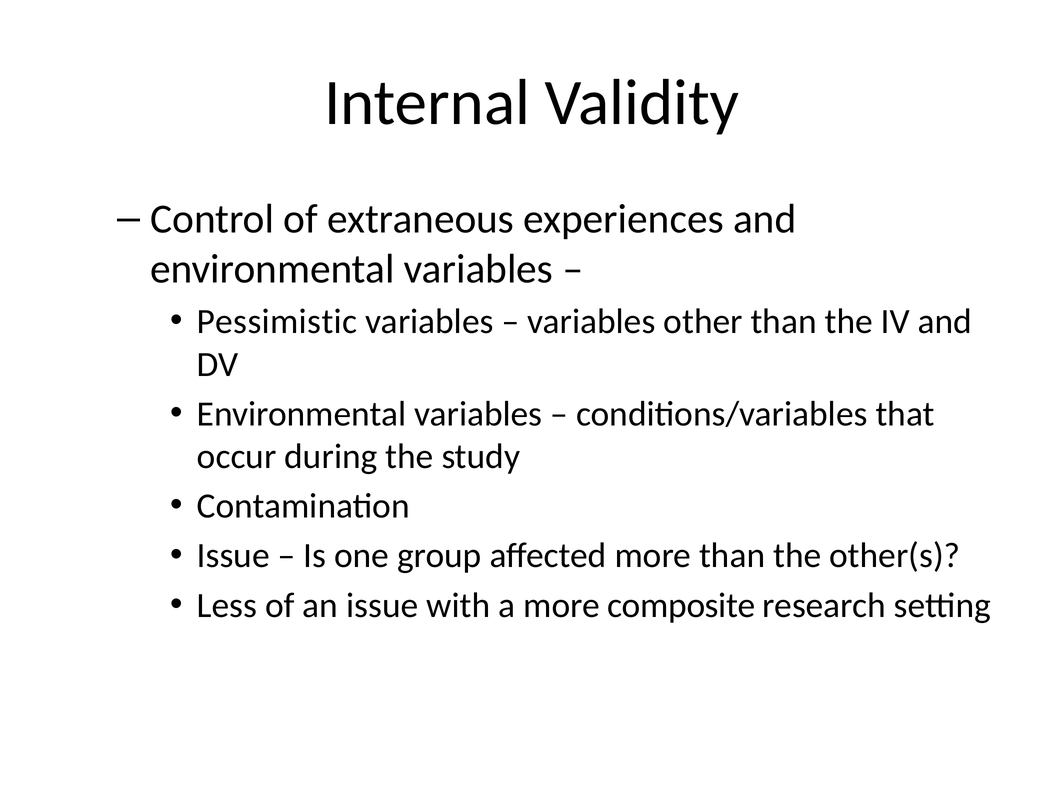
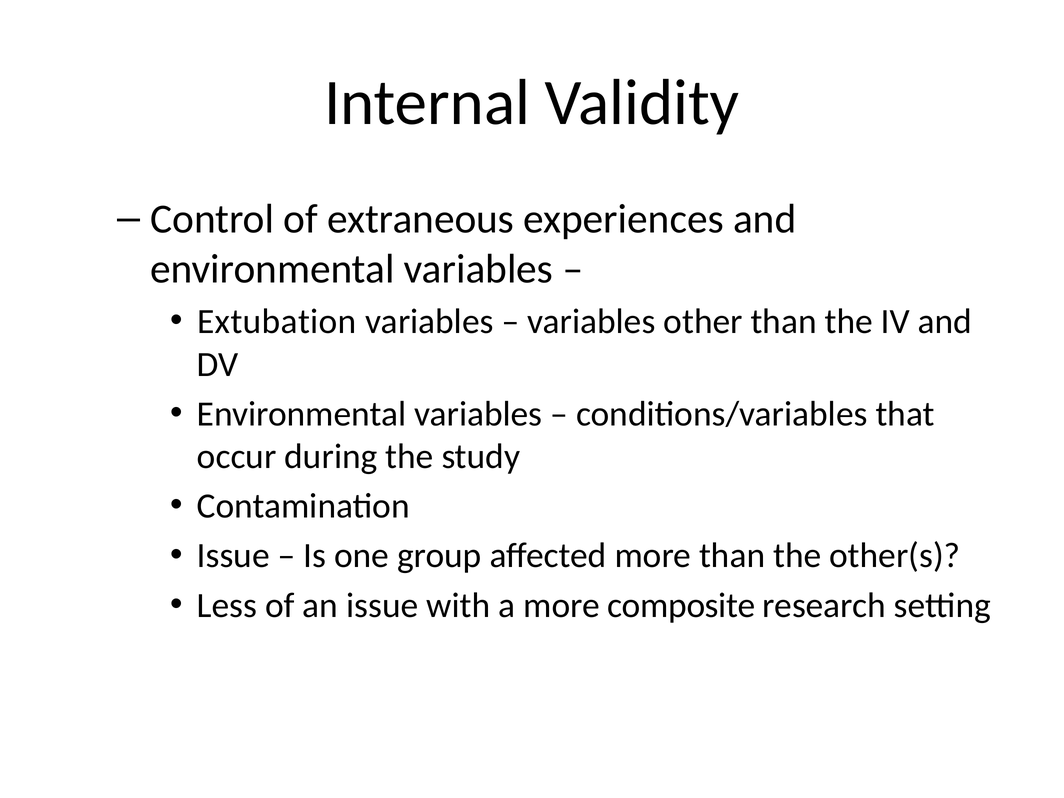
Pessimistic: Pessimistic -> Extubation
